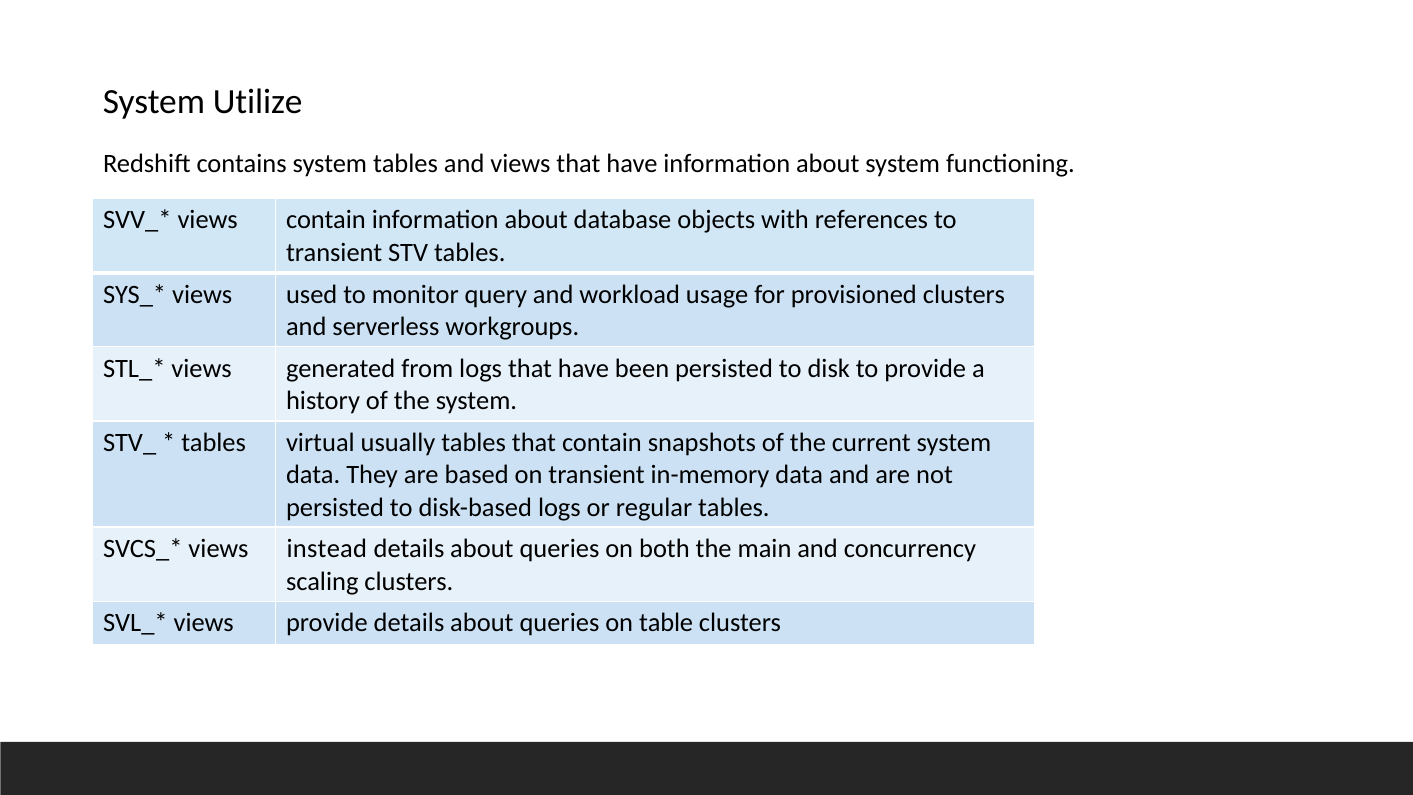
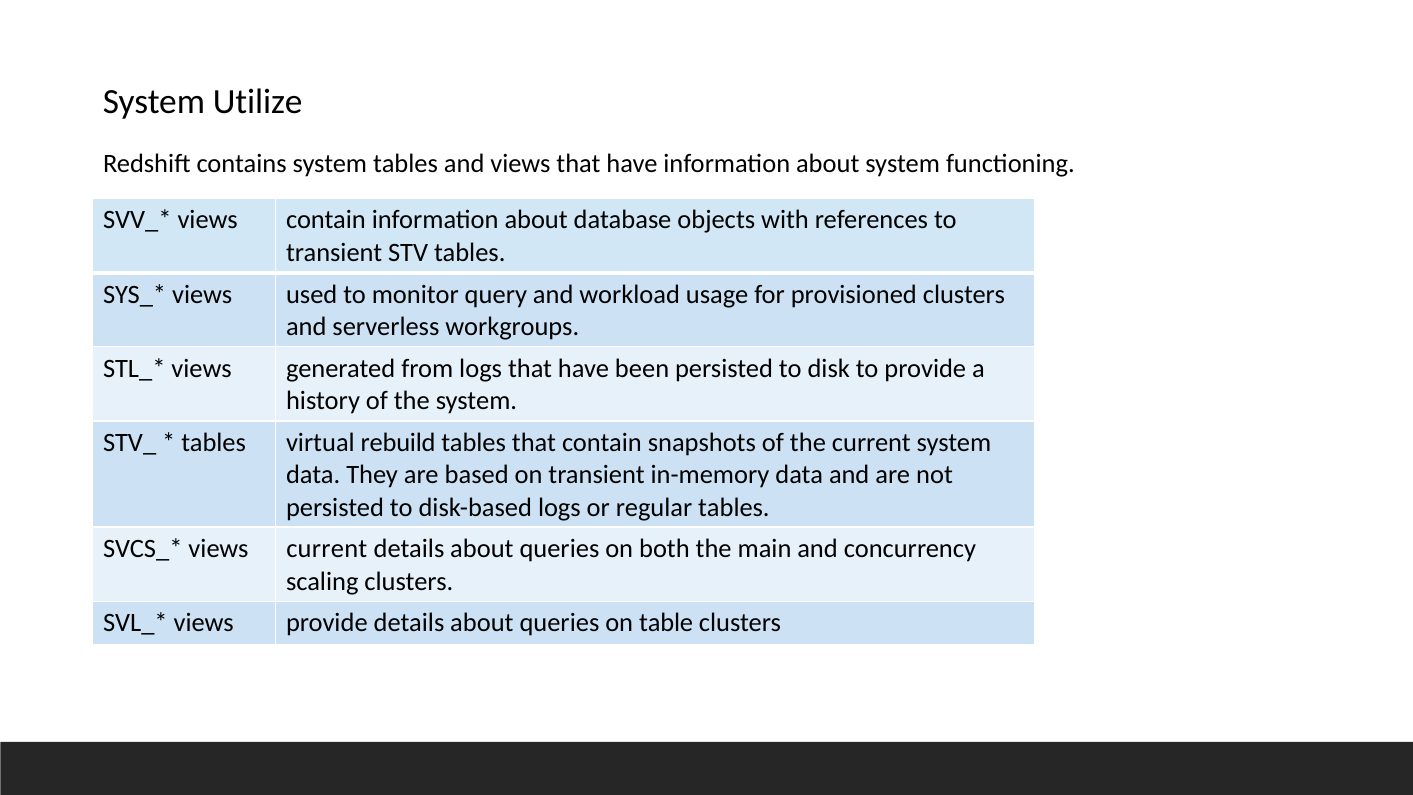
usually: usually -> rebuild
views instead: instead -> current
